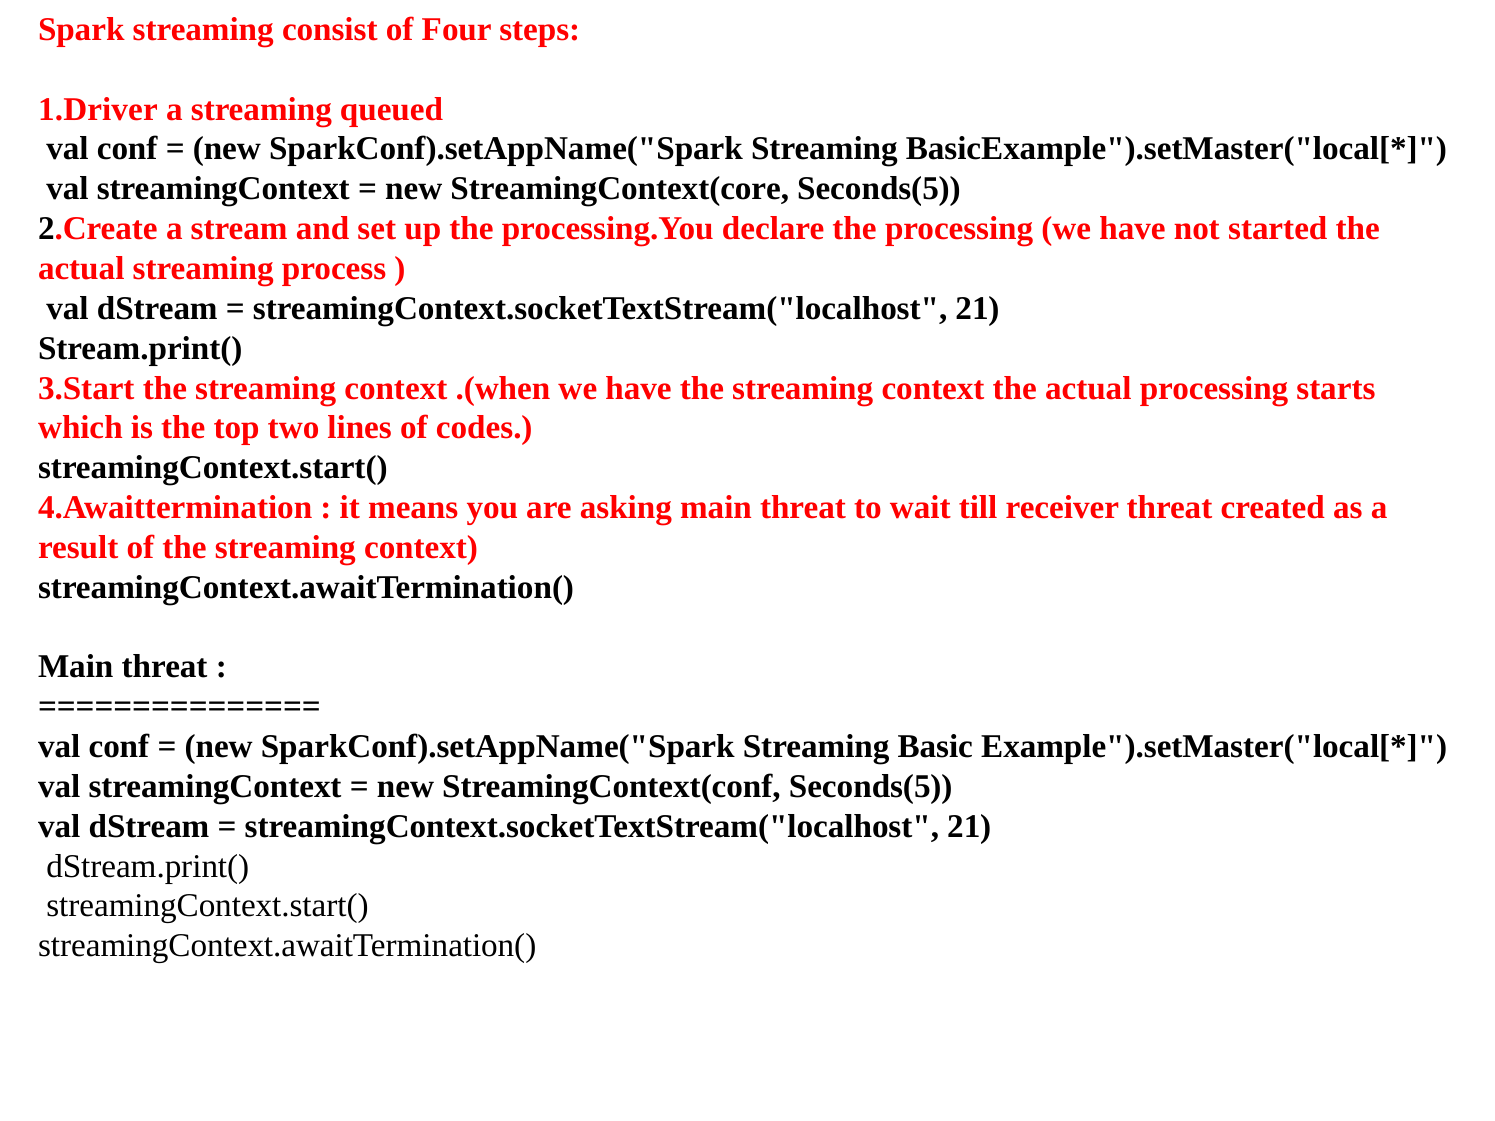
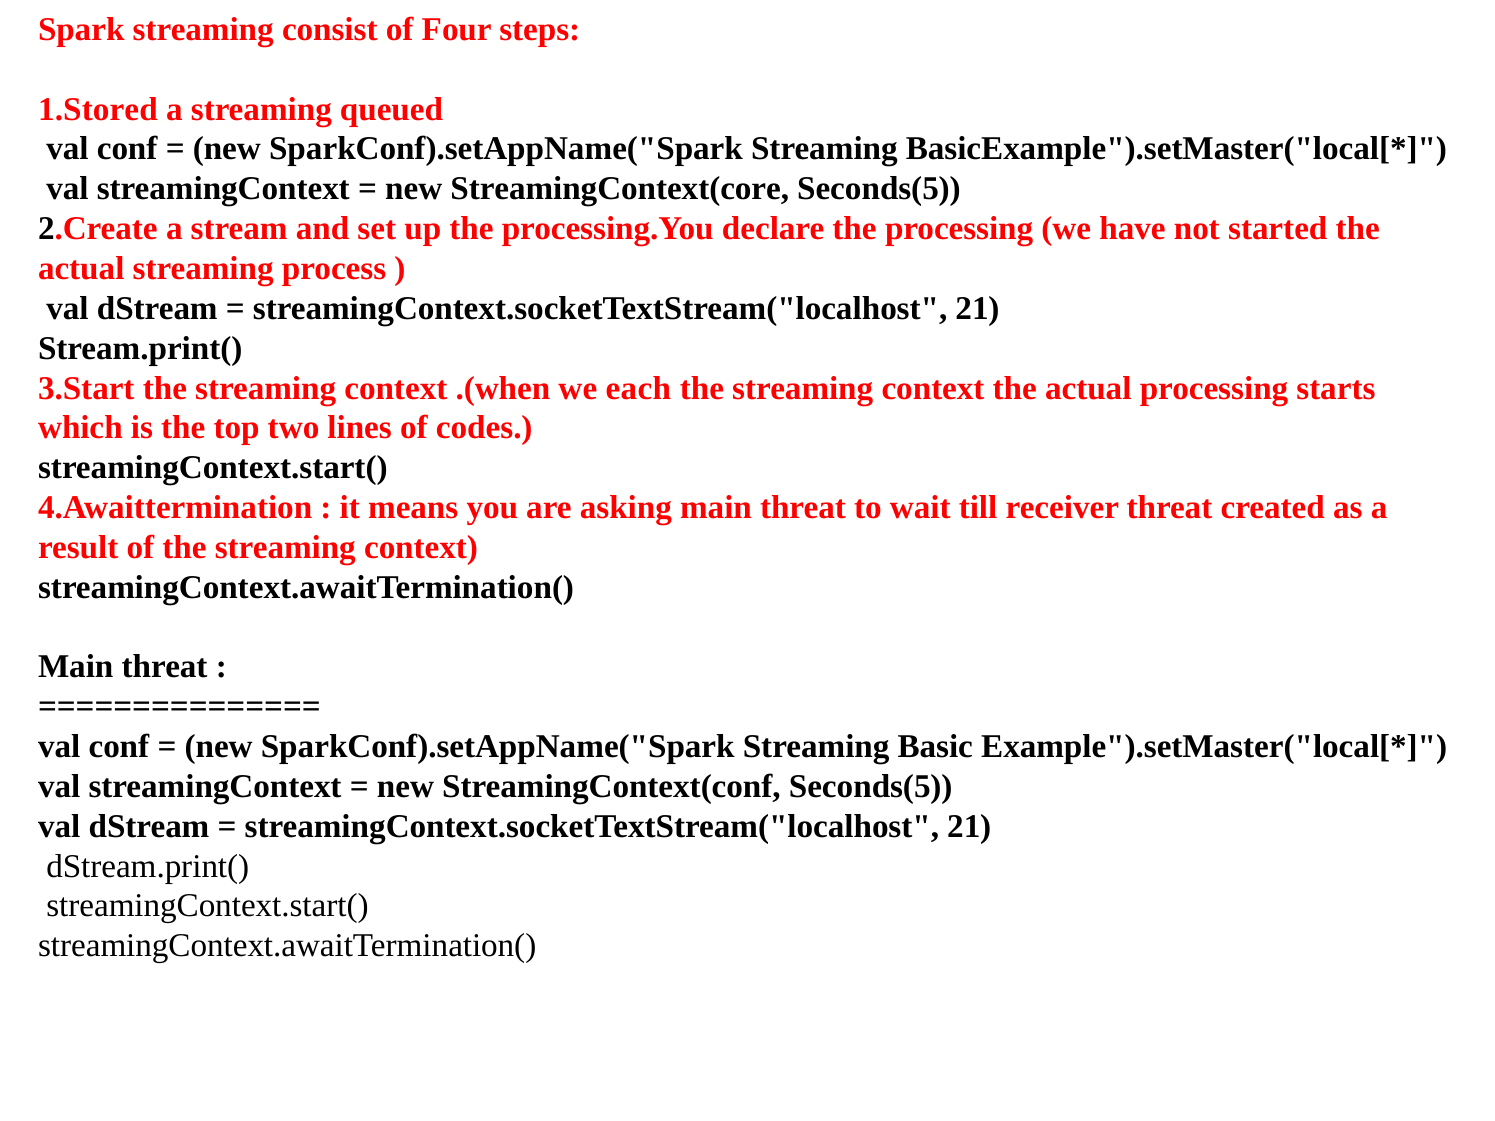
1.Driver: 1.Driver -> 1.Stored
.(when we have: have -> each
